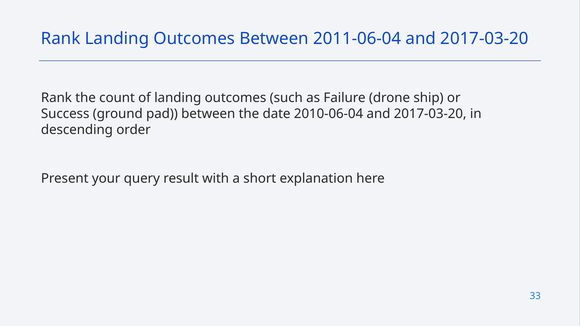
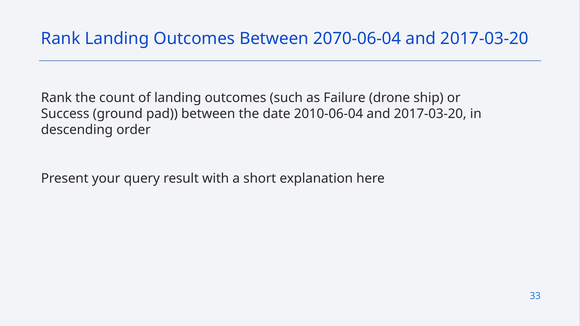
2011-06-04: 2011-06-04 -> 2070-06-04
